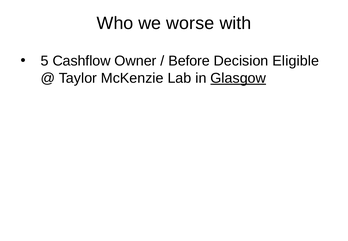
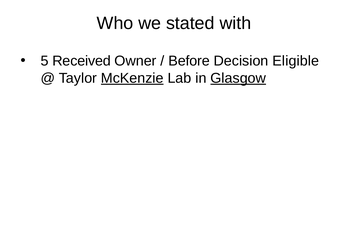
worse: worse -> stated
Cashflow: Cashflow -> Received
McKenzie underline: none -> present
